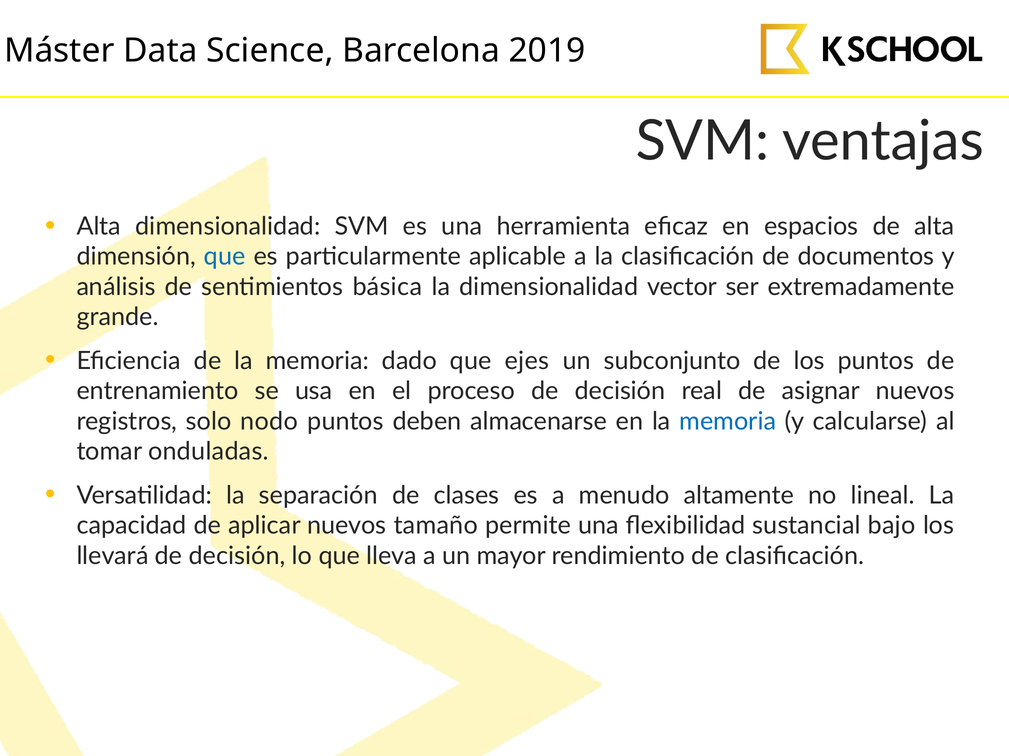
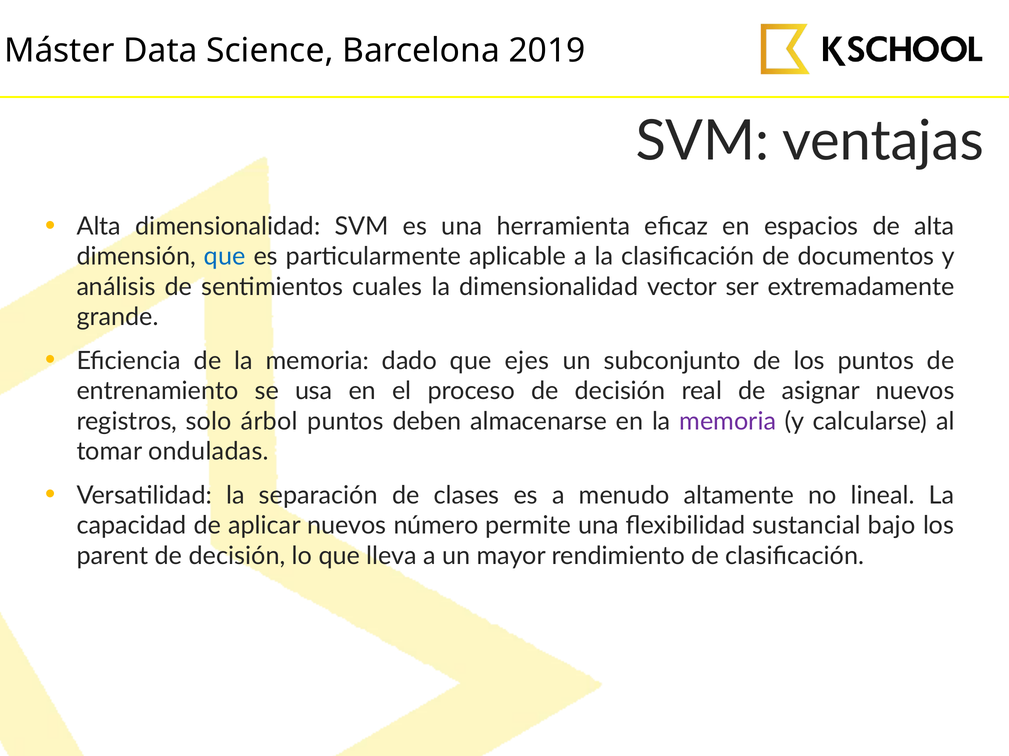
básica: básica -> cuales
nodo: nodo -> árbol
memoria at (728, 422) colour: blue -> purple
tamaño: tamaño -> número
llevará: llevará -> parent
